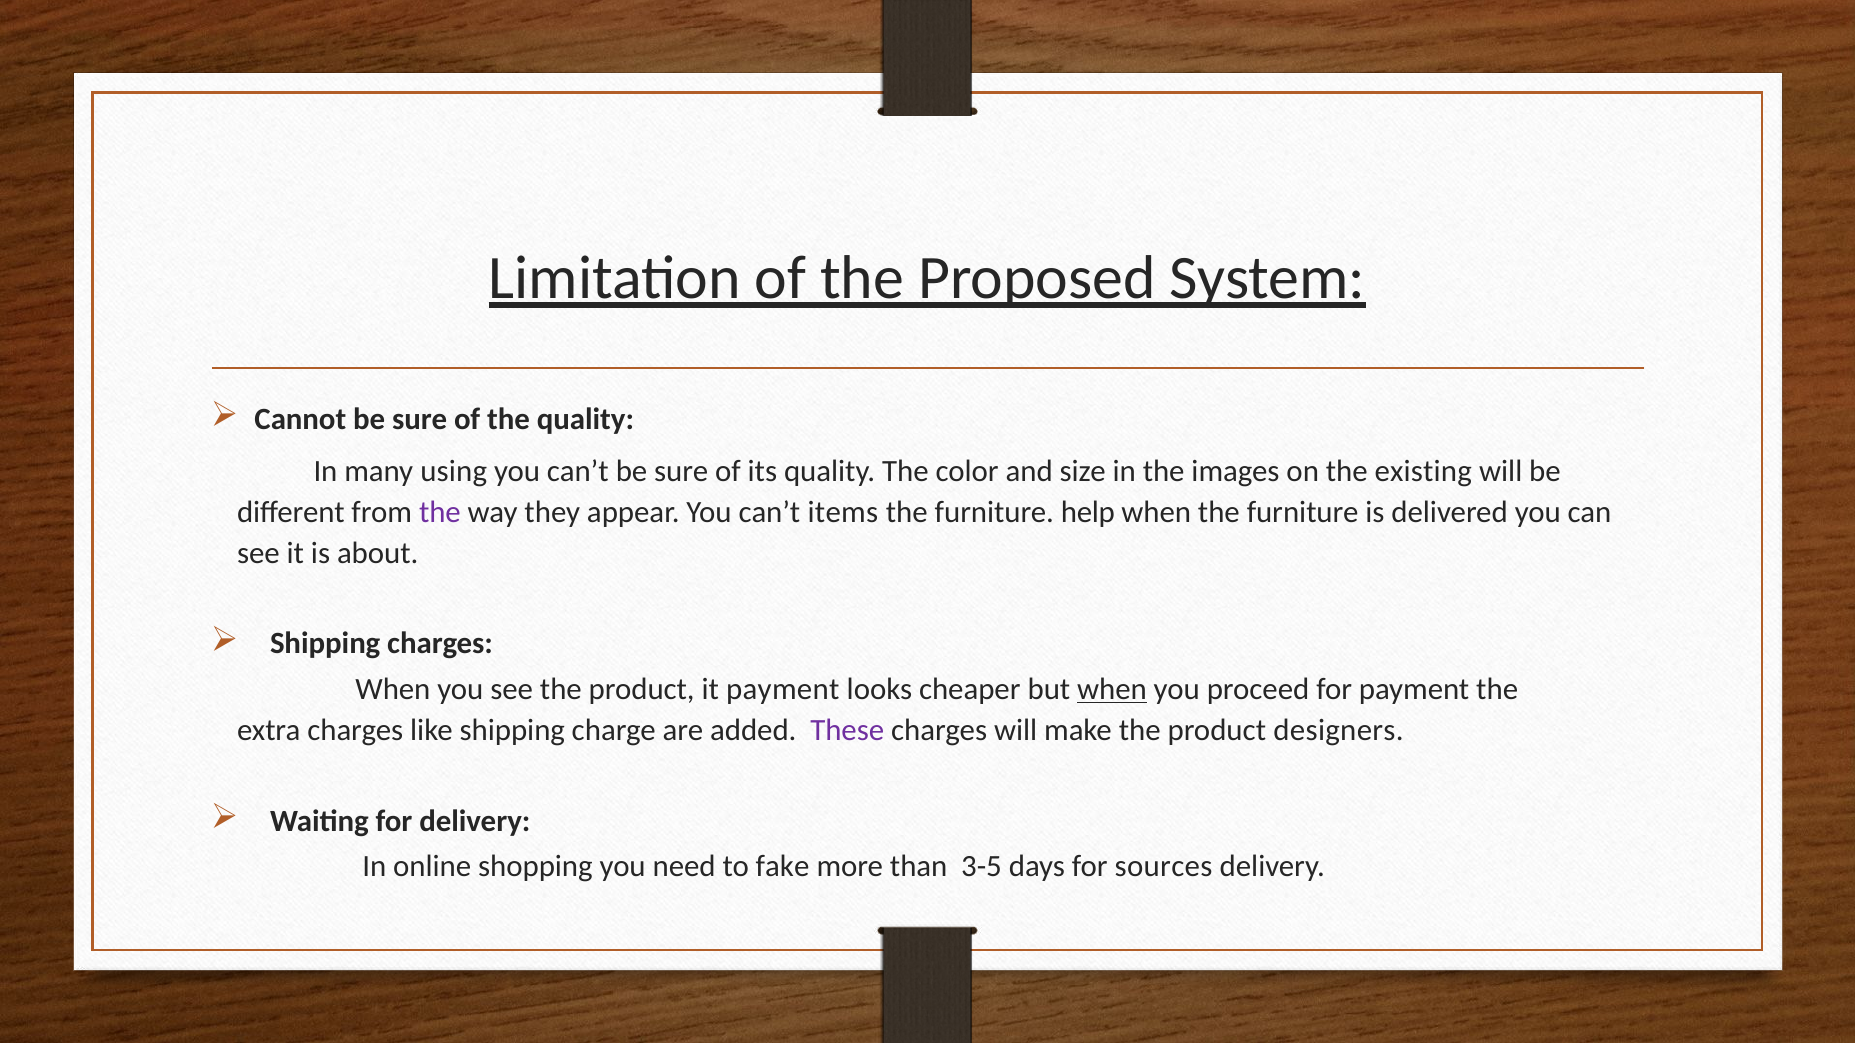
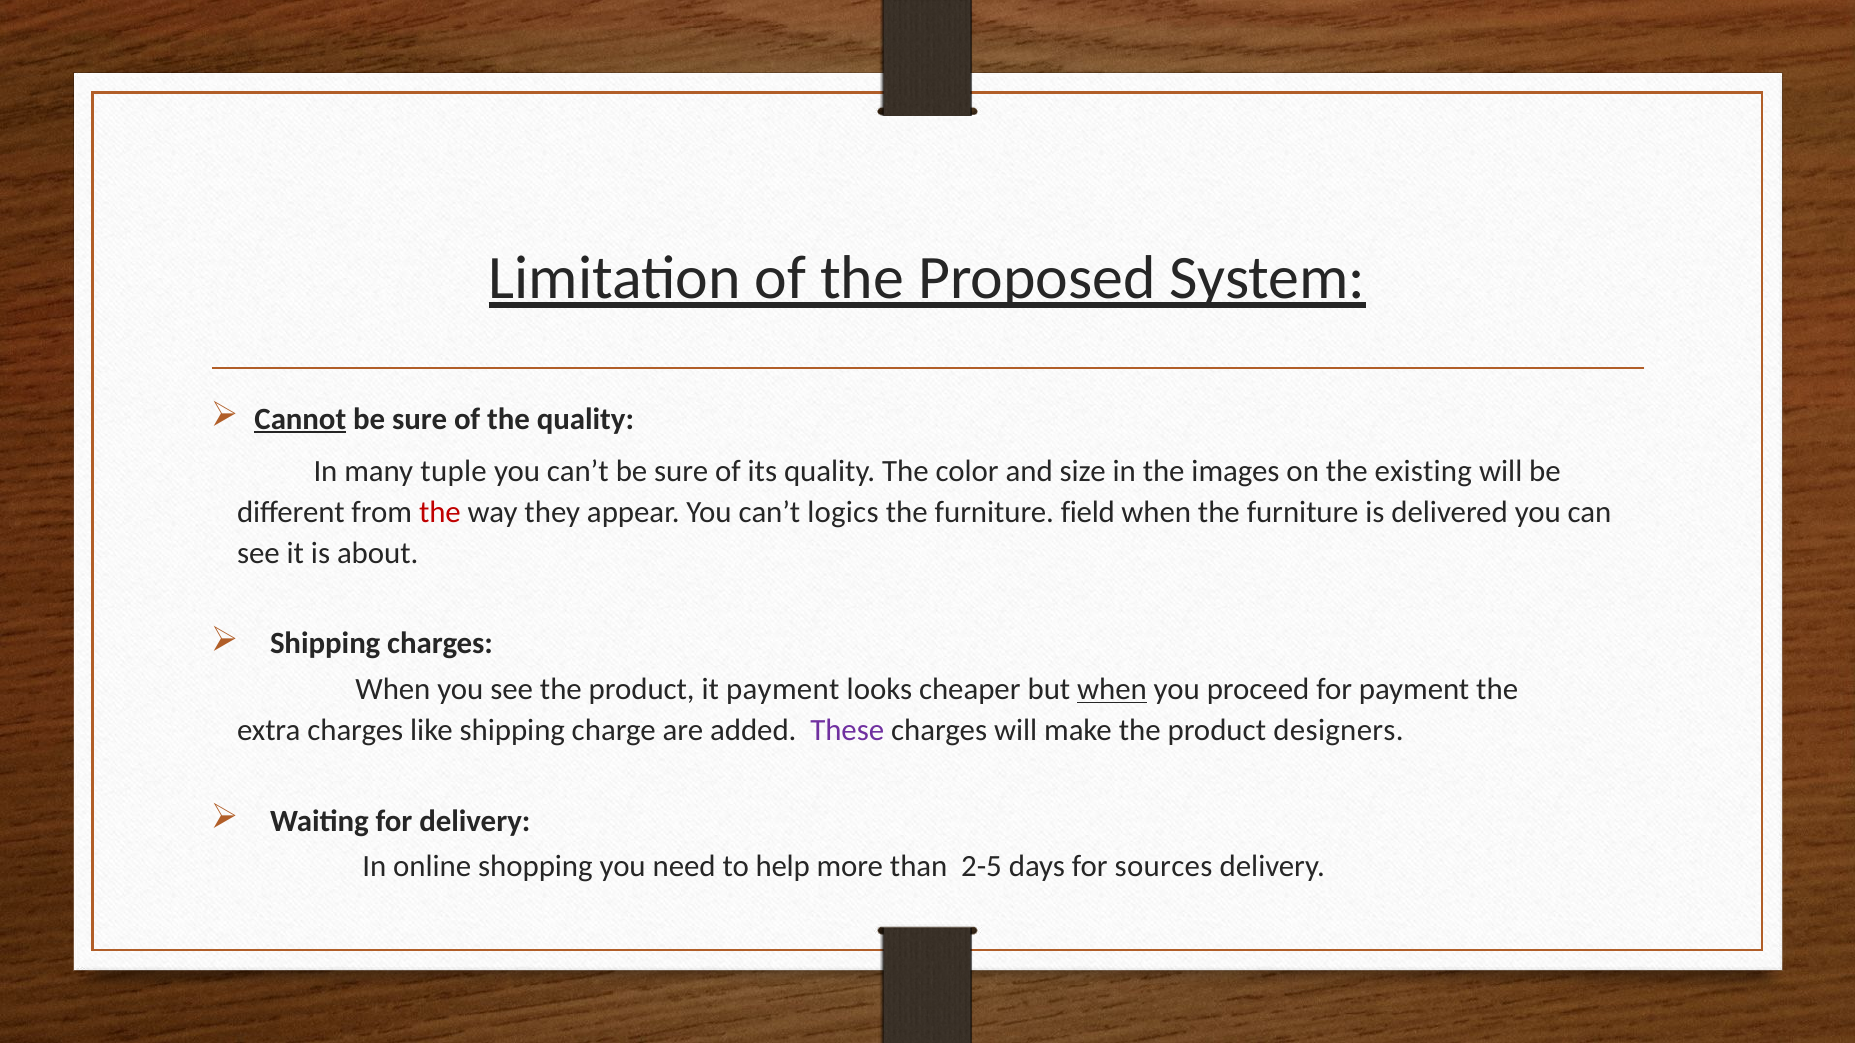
Cannot underline: none -> present
using: using -> tuple
the at (440, 512) colour: purple -> red
items: items -> logics
help: help -> field
fake: fake -> help
3-5: 3-5 -> 2-5
